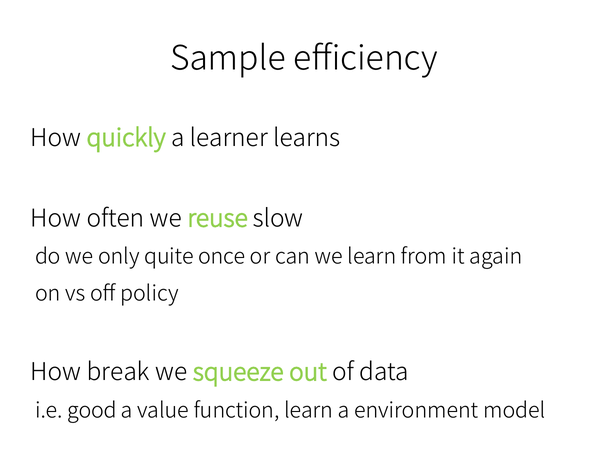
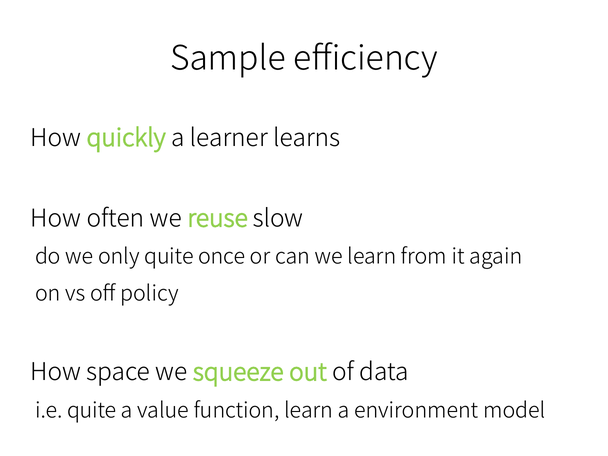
break: break -> space
i.e good: good -> quite
